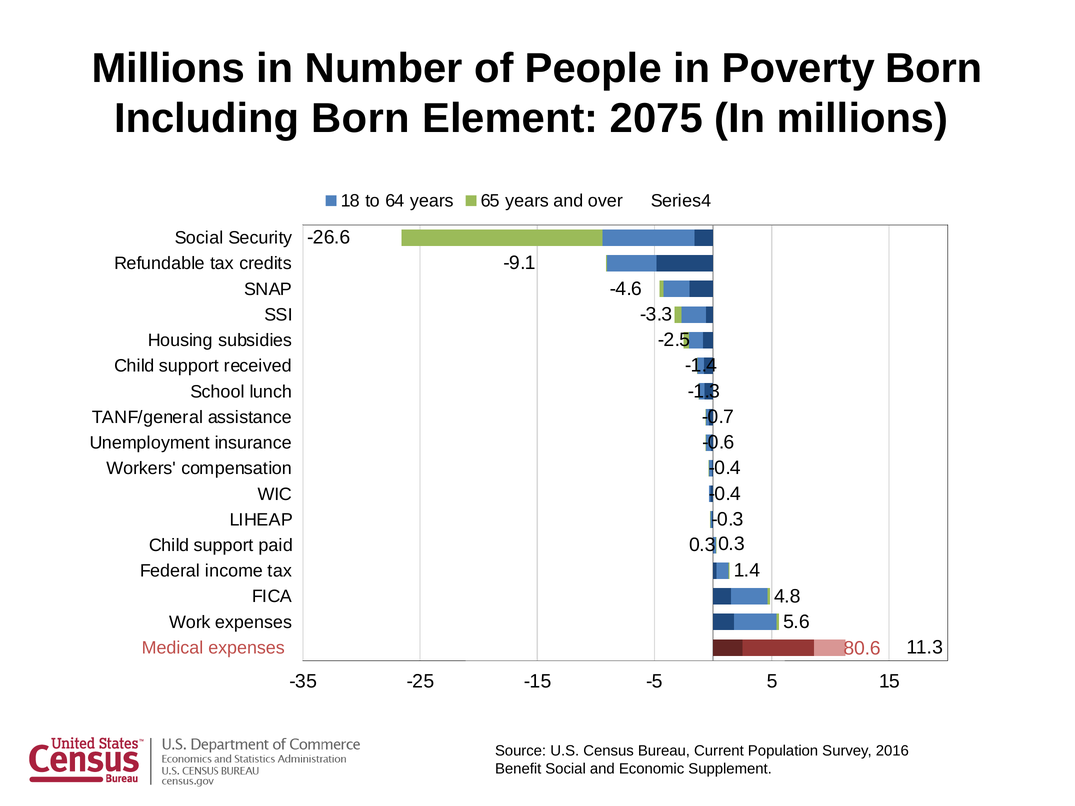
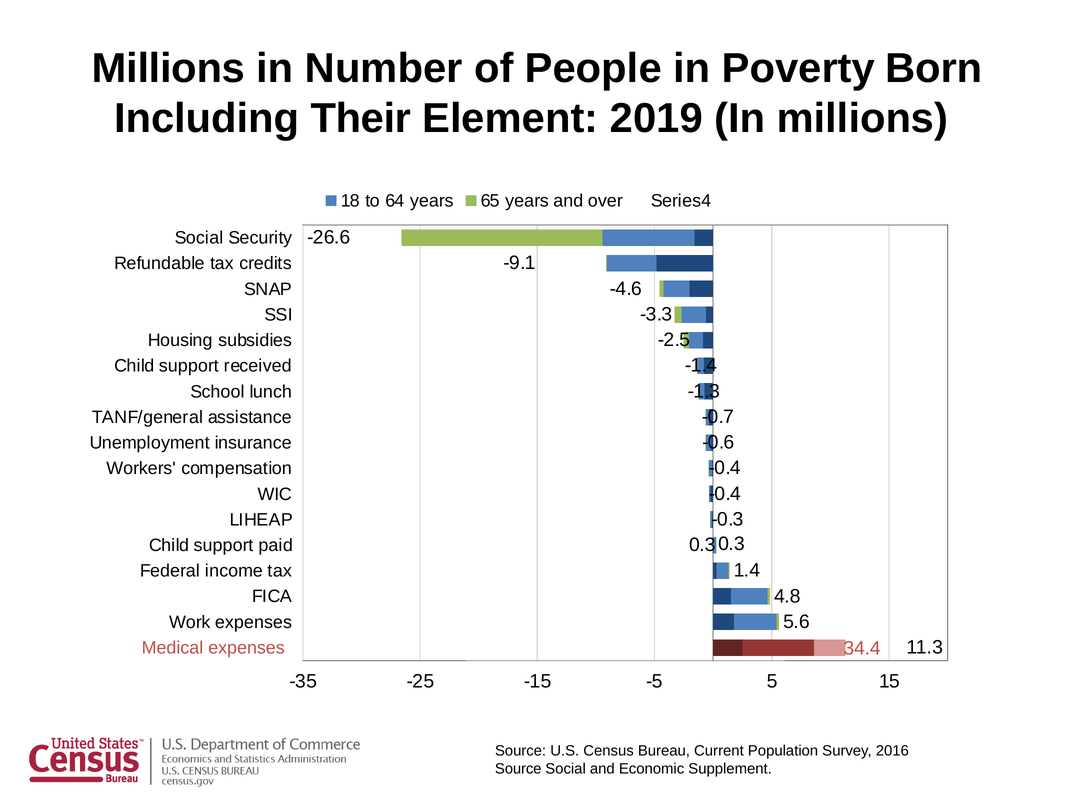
Including Born: Born -> Their
2075: 2075 -> 2019
80.6: 80.6 -> 34.4
Benefit at (518, 769): Benefit -> Source
